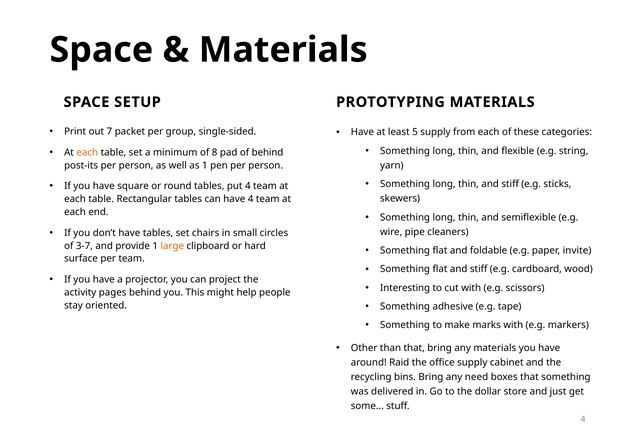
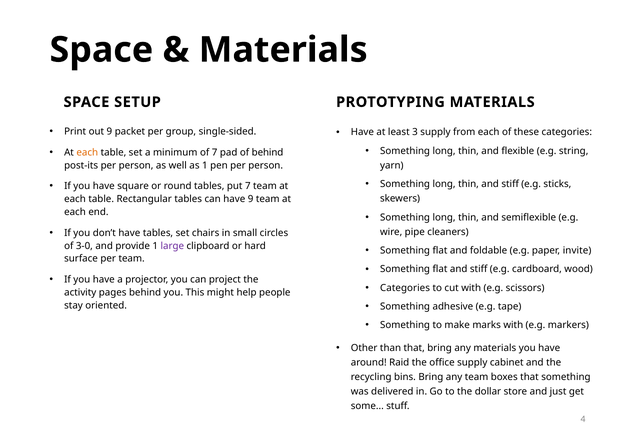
out 7: 7 -> 9
5: 5 -> 3
of 8: 8 -> 7
put 4: 4 -> 7
have 4: 4 -> 9
3-7: 3-7 -> 3-0
large colour: orange -> purple
Interesting at (405, 288): Interesting -> Categories
any need: need -> team
